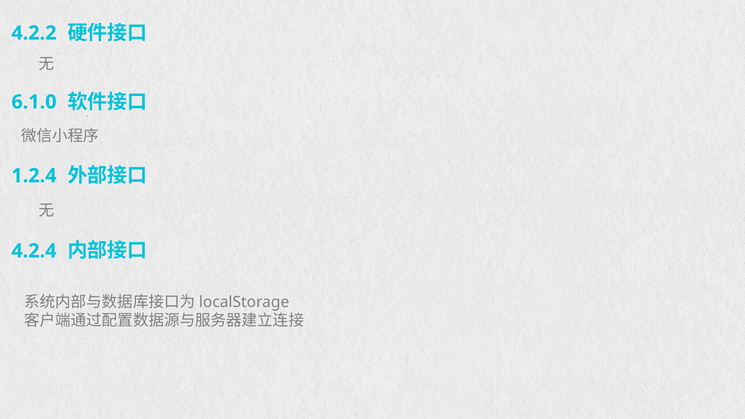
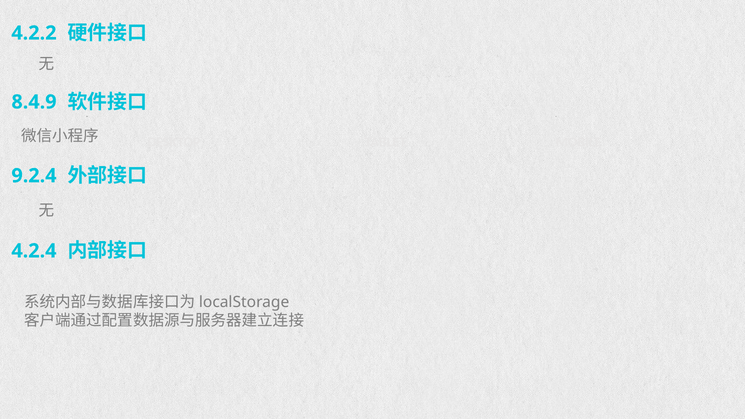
6.1.0: 6.1.0 -> 8.4.9
1.2.4: 1.2.4 -> 9.2.4
